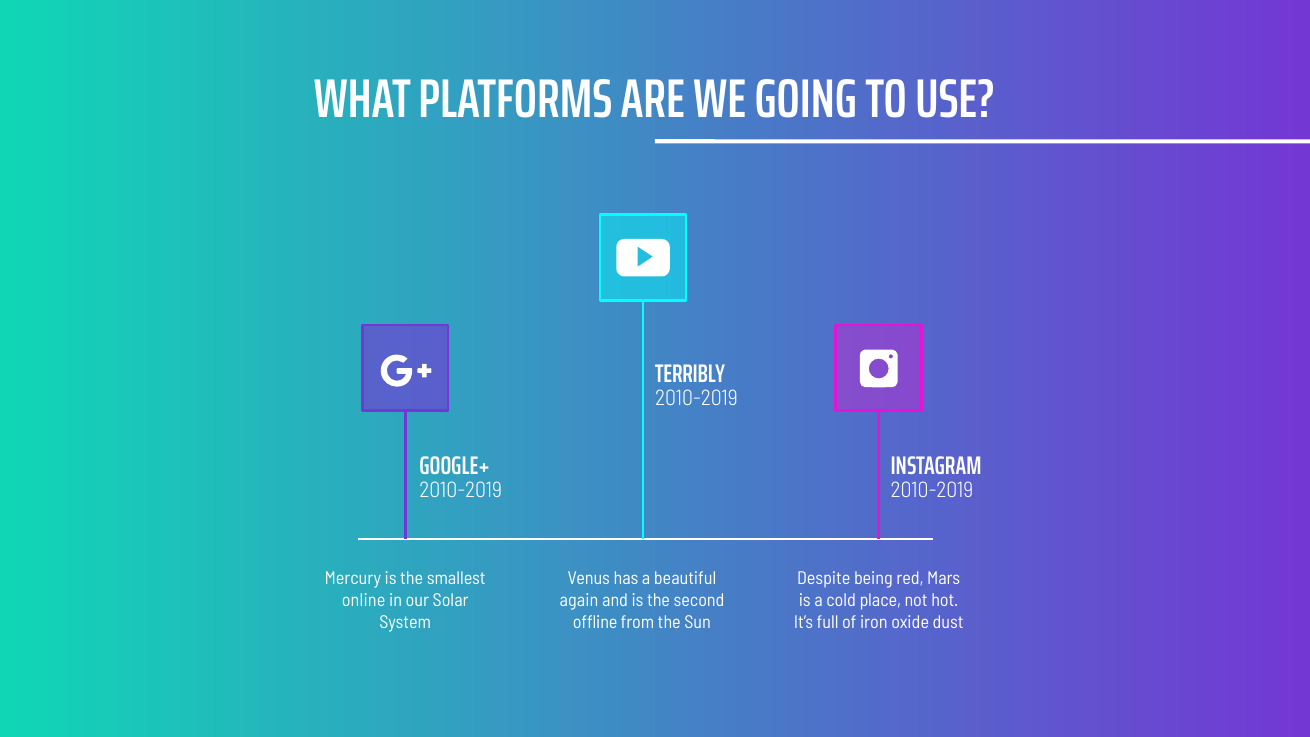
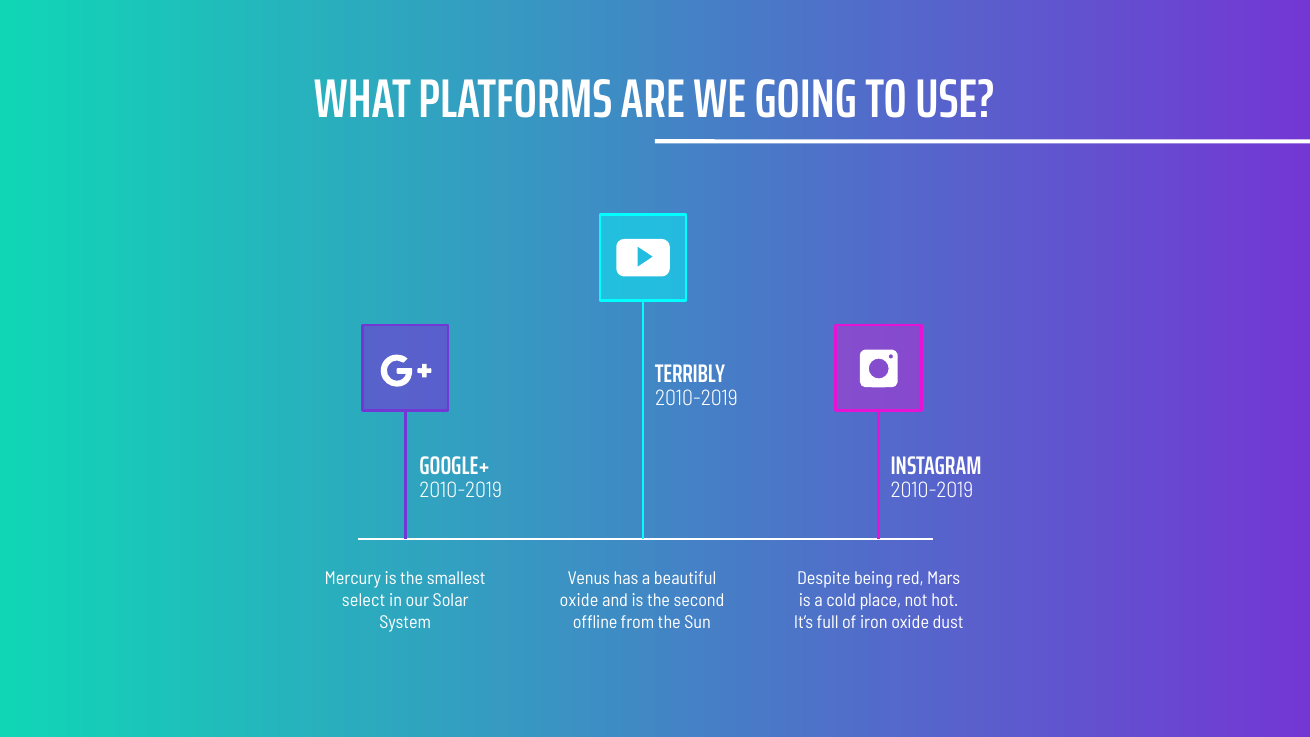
online: online -> select
again at (579, 601): again -> oxide
